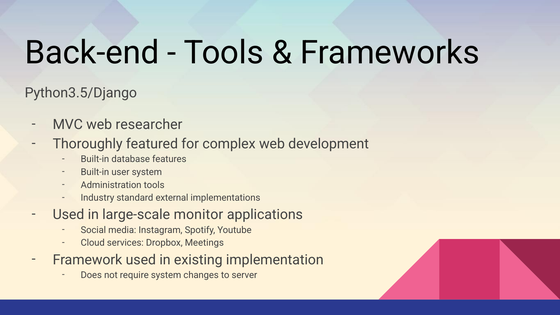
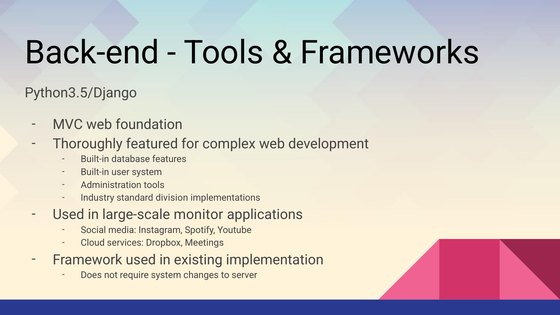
researcher: researcher -> foundation
external: external -> division
